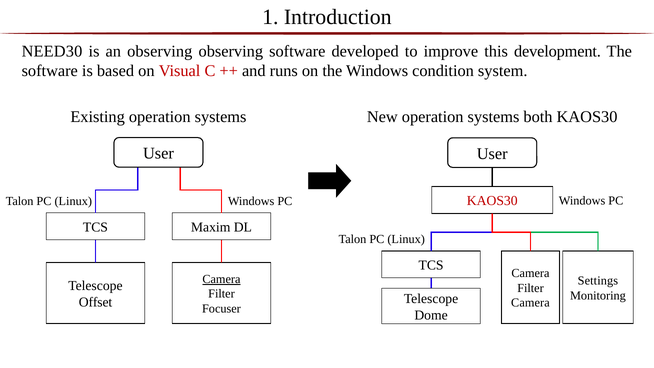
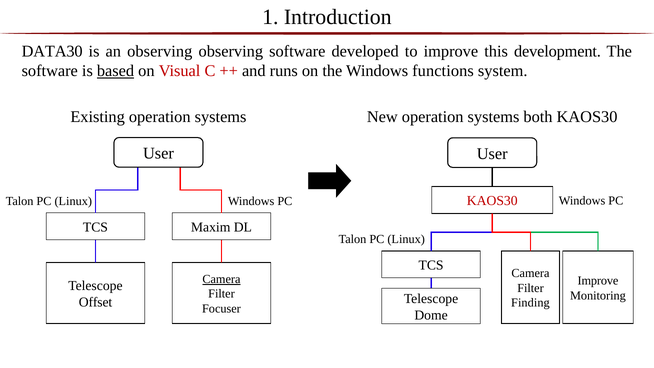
NEED30: NEED30 -> DATA30
based underline: none -> present
condition: condition -> functions
Settings at (598, 281): Settings -> Improve
Camera at (530, 303): Camera -> Finding
